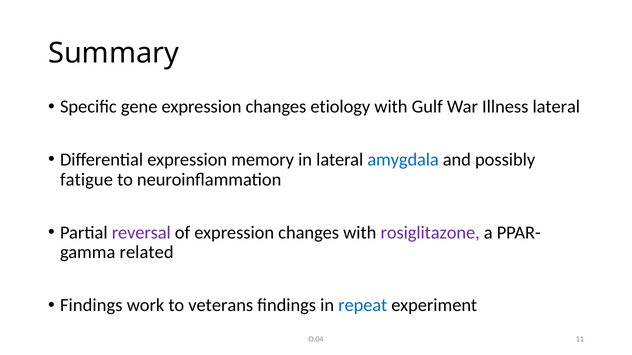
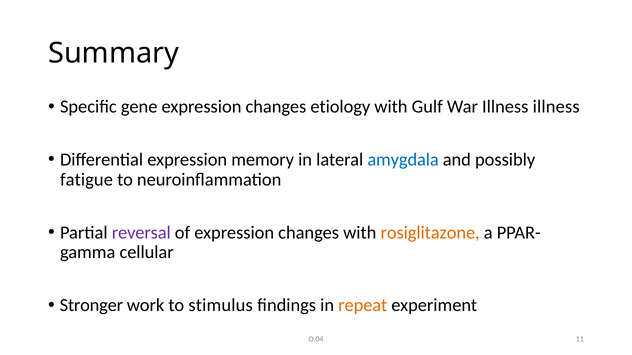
Illness lateral: lateral -> illness
rosiglitazone colour: purple -> orange
related: related -> cellular
Findings at (91, 306): Findings -> Stronger
veterans: veterans -> stimulus
repeat colour: blue -> orange
